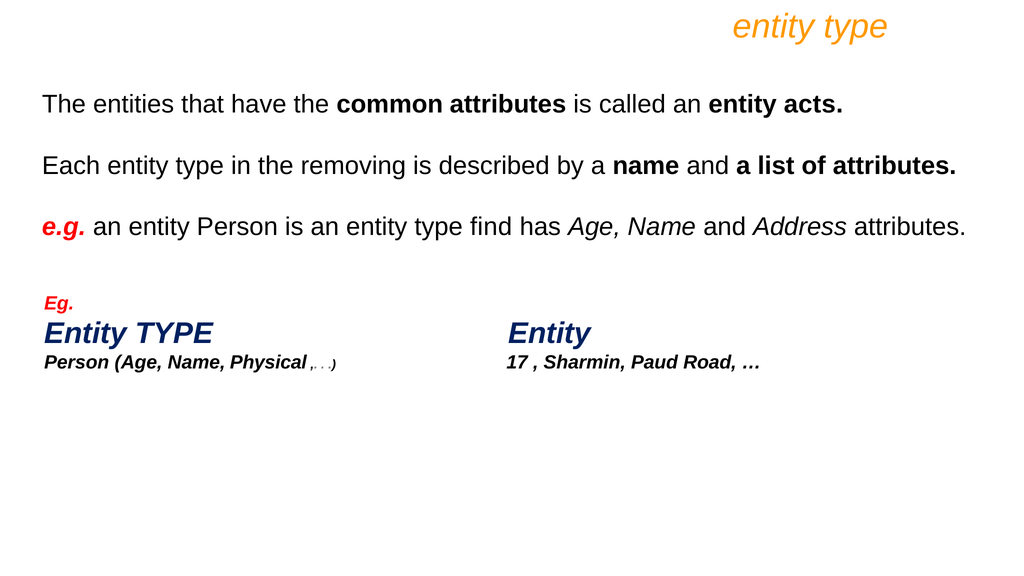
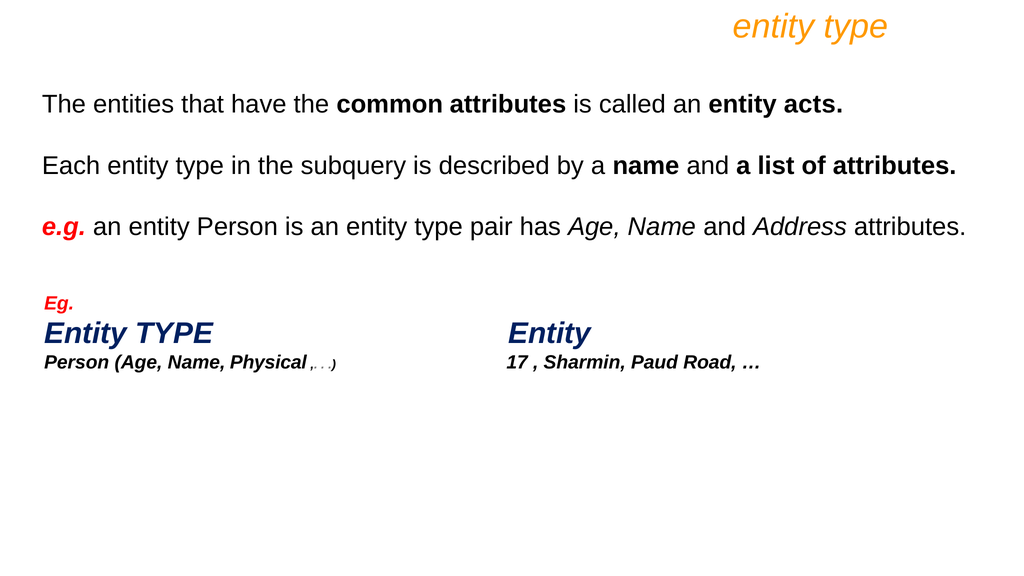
removing: removing -> subquery
find: find -> pair
